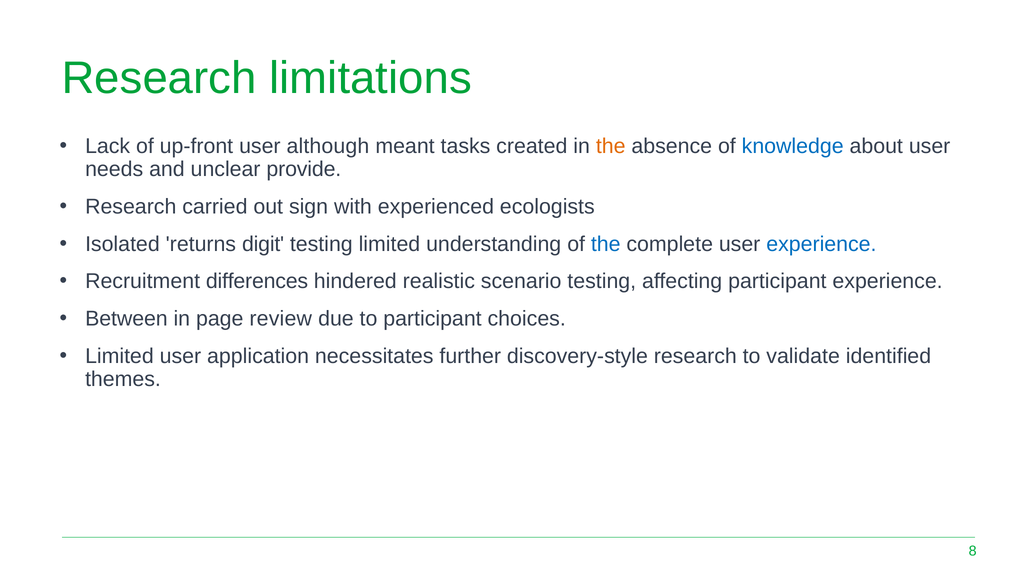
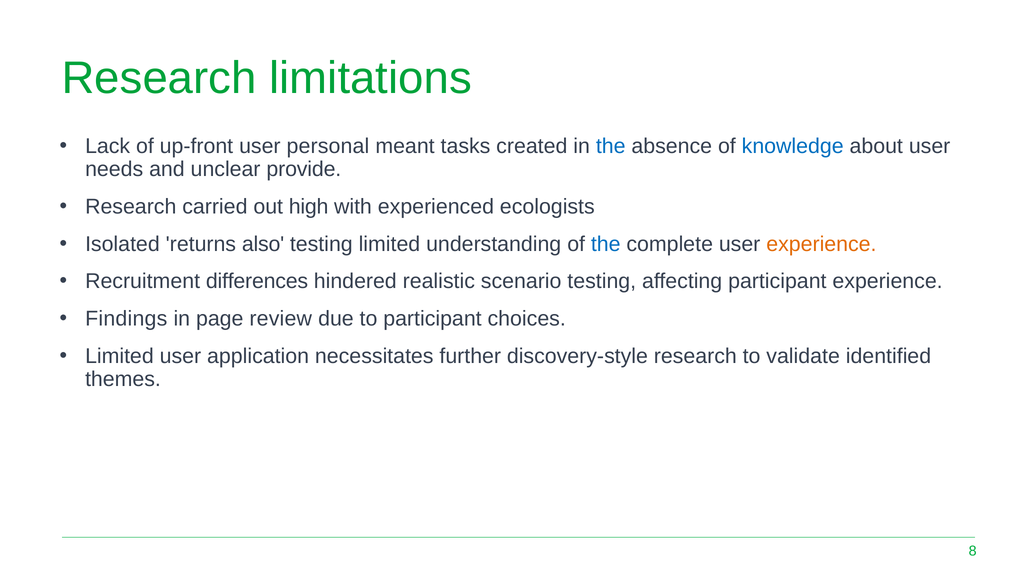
although: although -> personal
the at (611, 146) colour: orange -> blue
sign: sign -> high
digit: digit -> also
experience at (821, 244) colour: blue -> orange
Between: Between -> Findings
